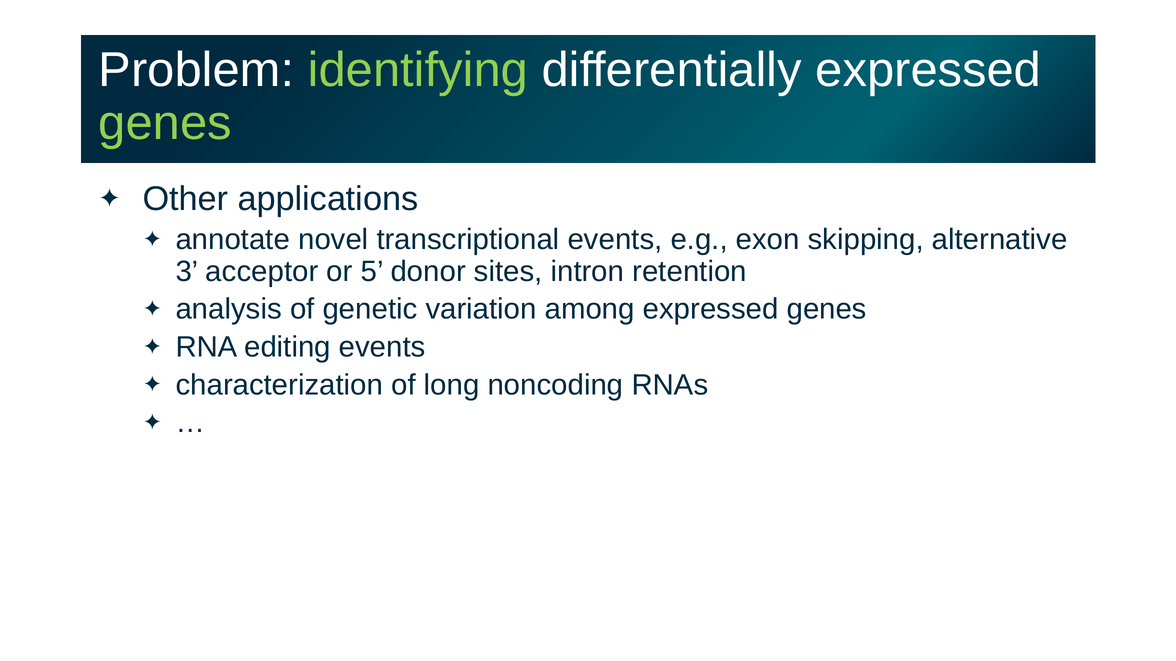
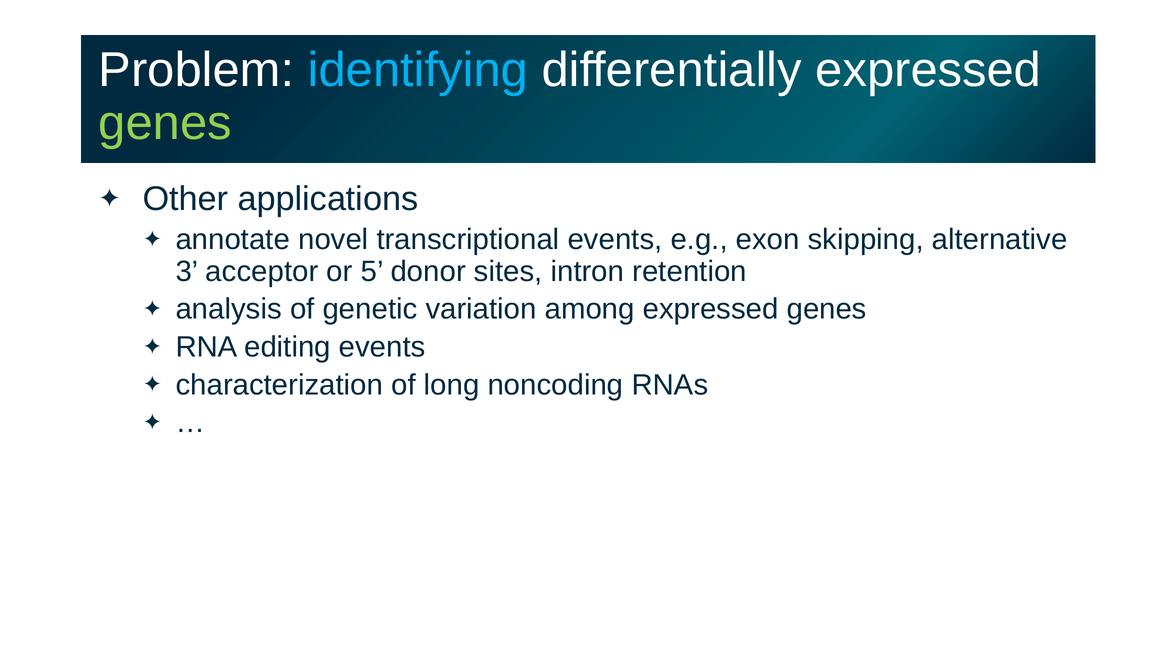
identifying colour: light green -> light blue
